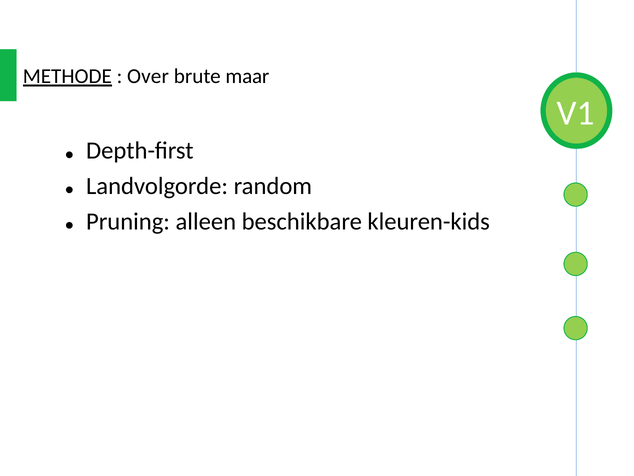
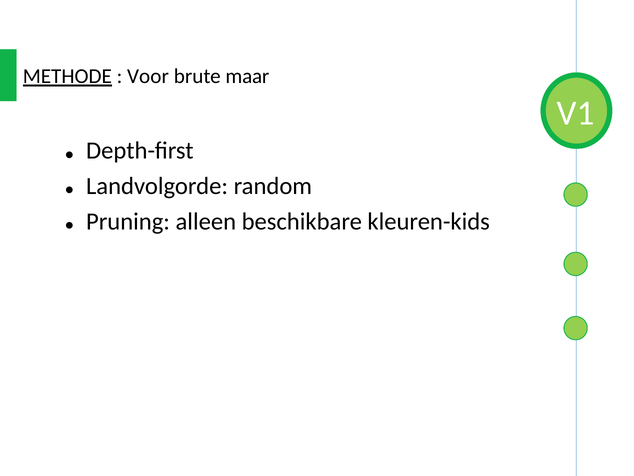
Over: Over -> Voor
